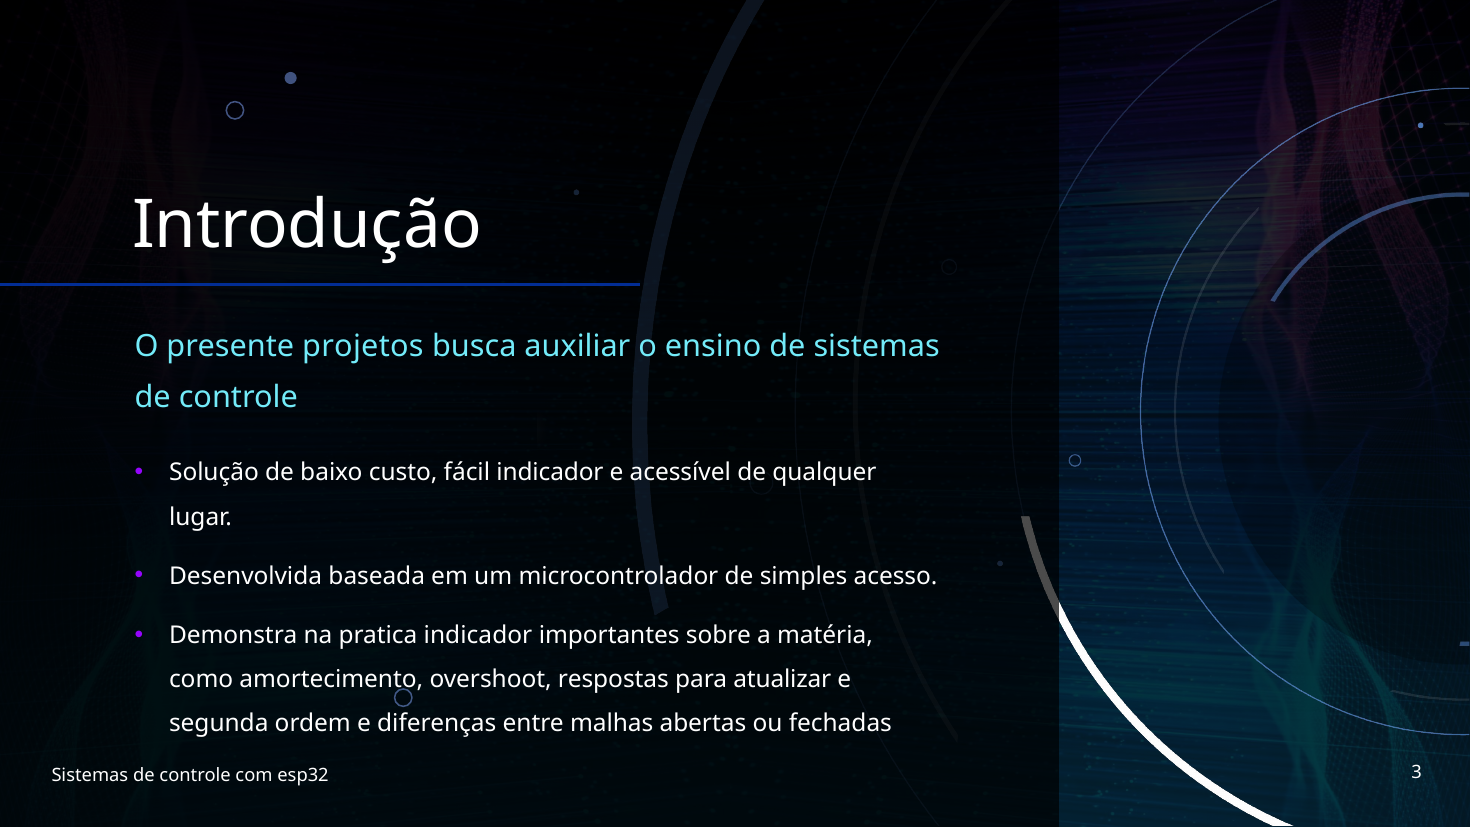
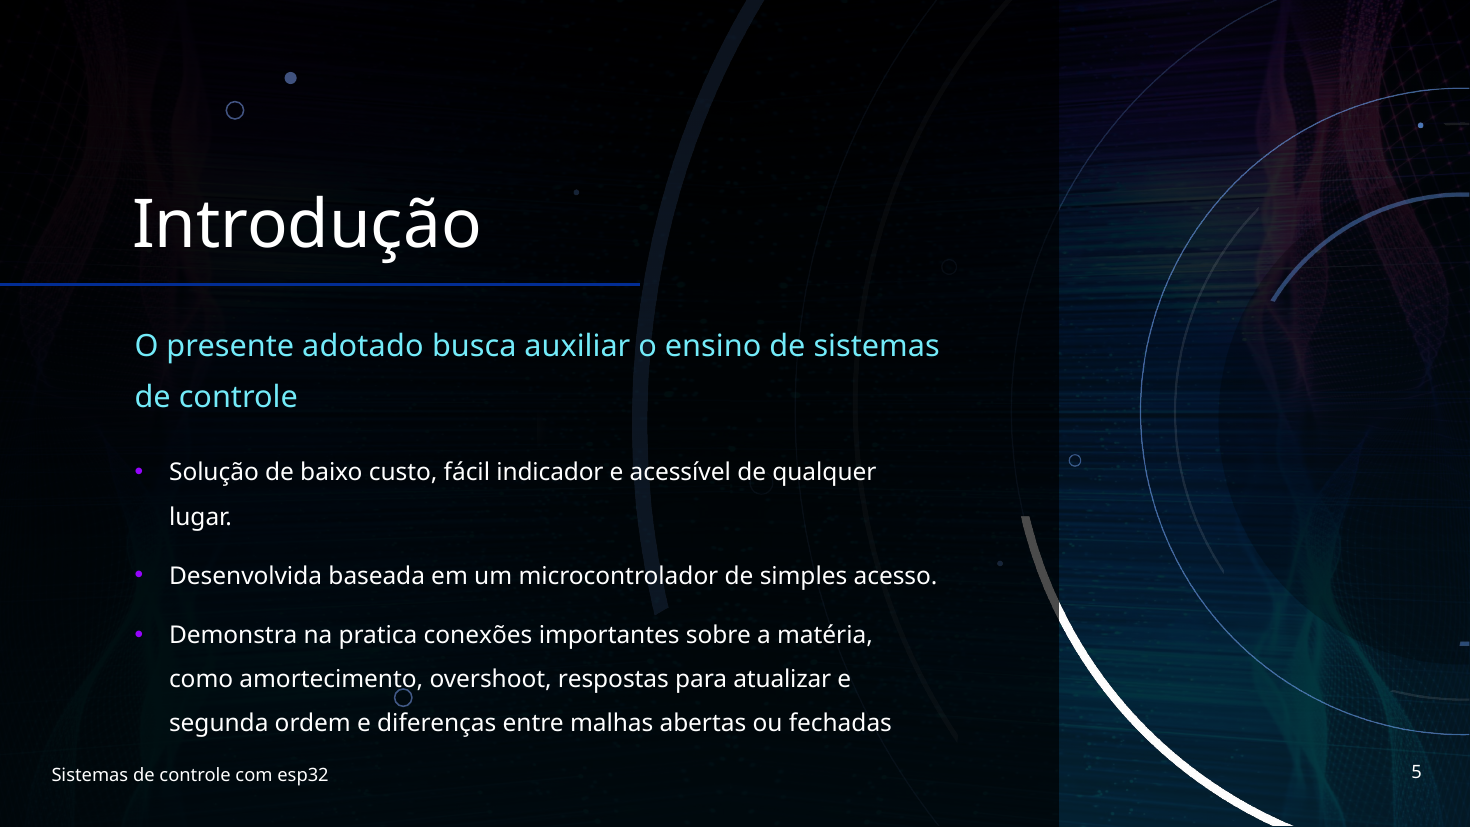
projetos: projetos -> adotado
pratica indicador: indicador -> conexões
3: 3 -> 5
